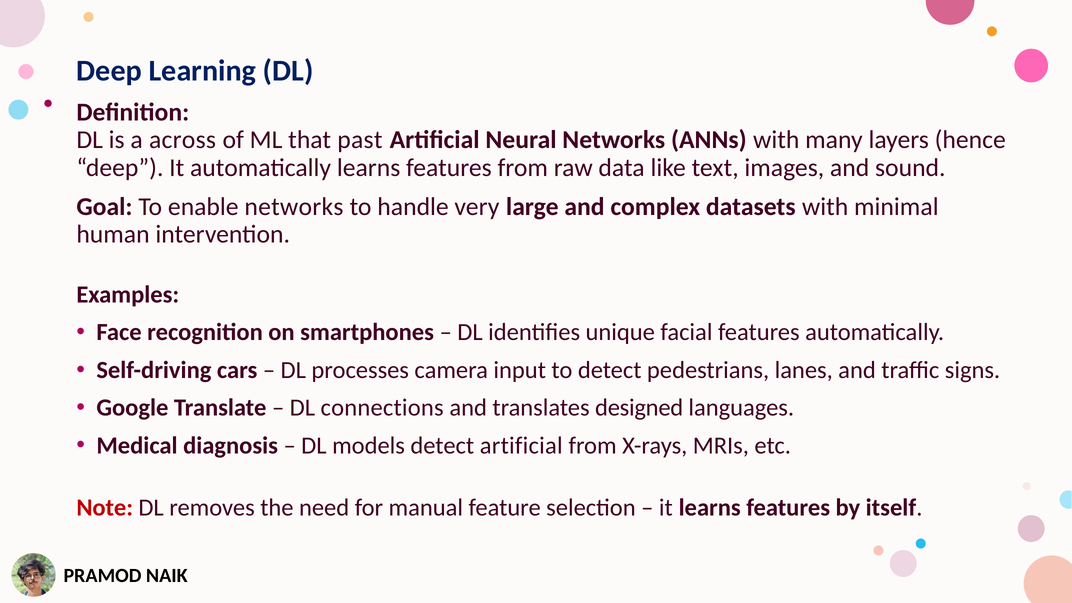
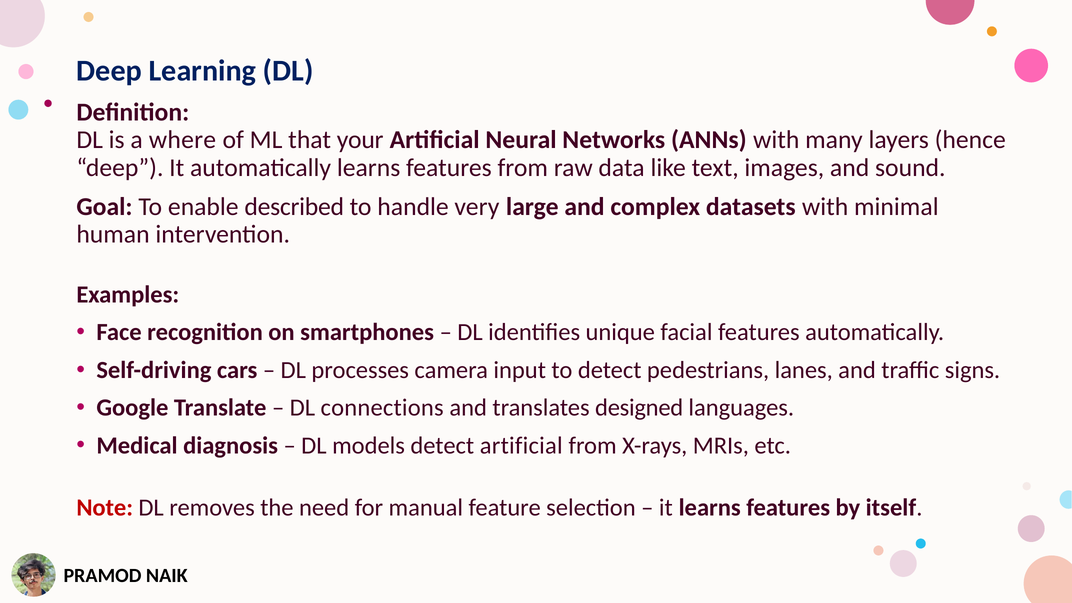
across: across -> where
past: past -> your
enable networks: networks -> described
